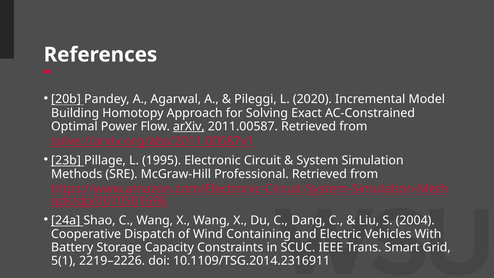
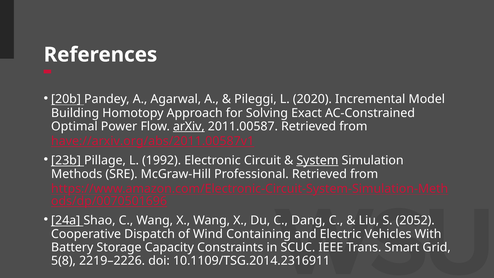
solve://arxiv.org/abs/2011.00587v1: solve://arxiv.org/abs/2011.00587v1 -> have://arxiv.org/abs/2011.00587v1
1995: 1995 -> 1992
System underline: none -> present
2004: 2004 -> 2052
5(1: 5(1 -> 5(8
